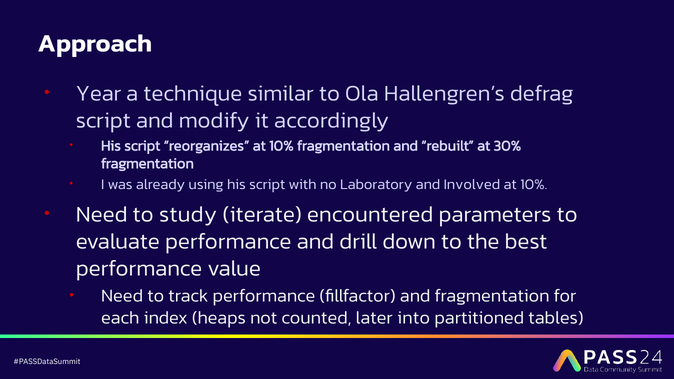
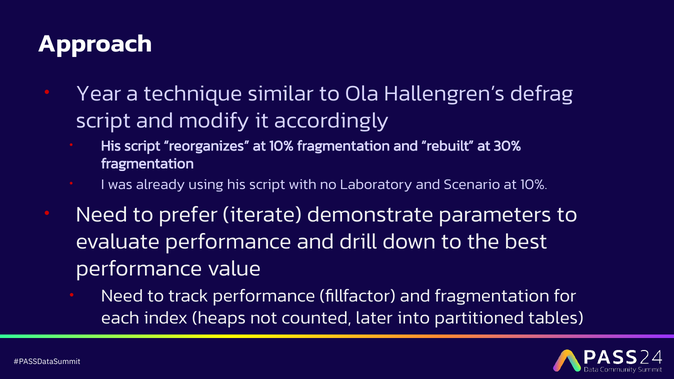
Involved: Involved -> Scenario
study: study -> prefer
encountered: encountered -> demonstrate
